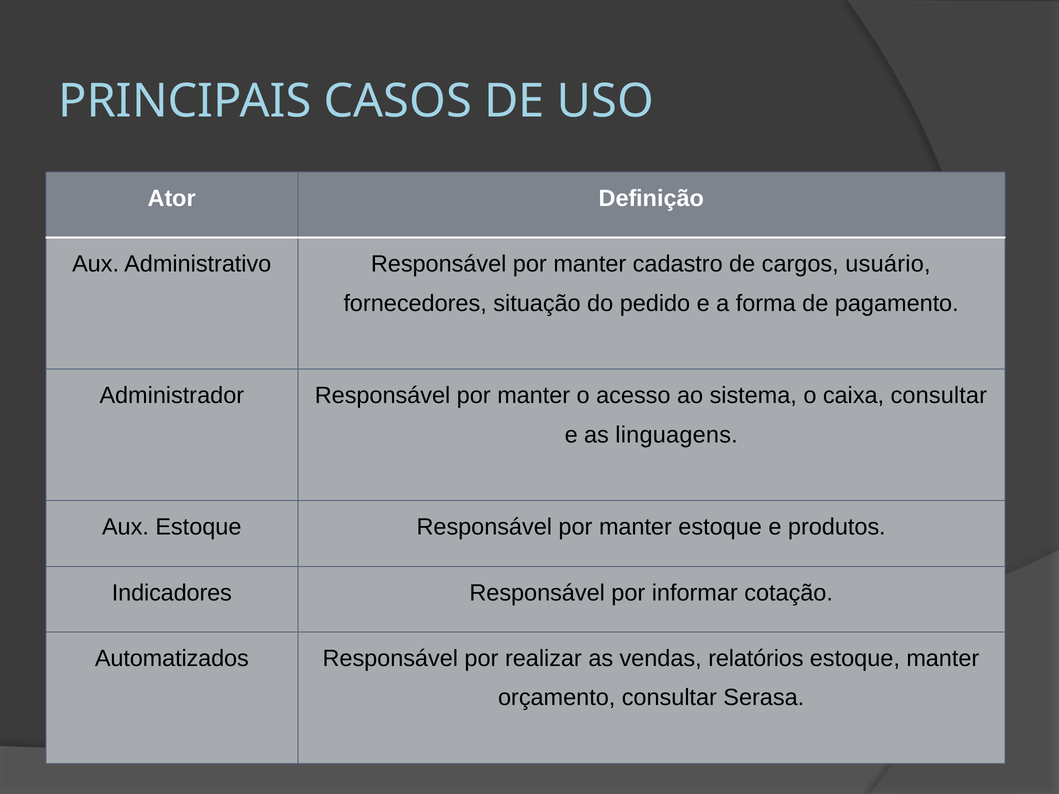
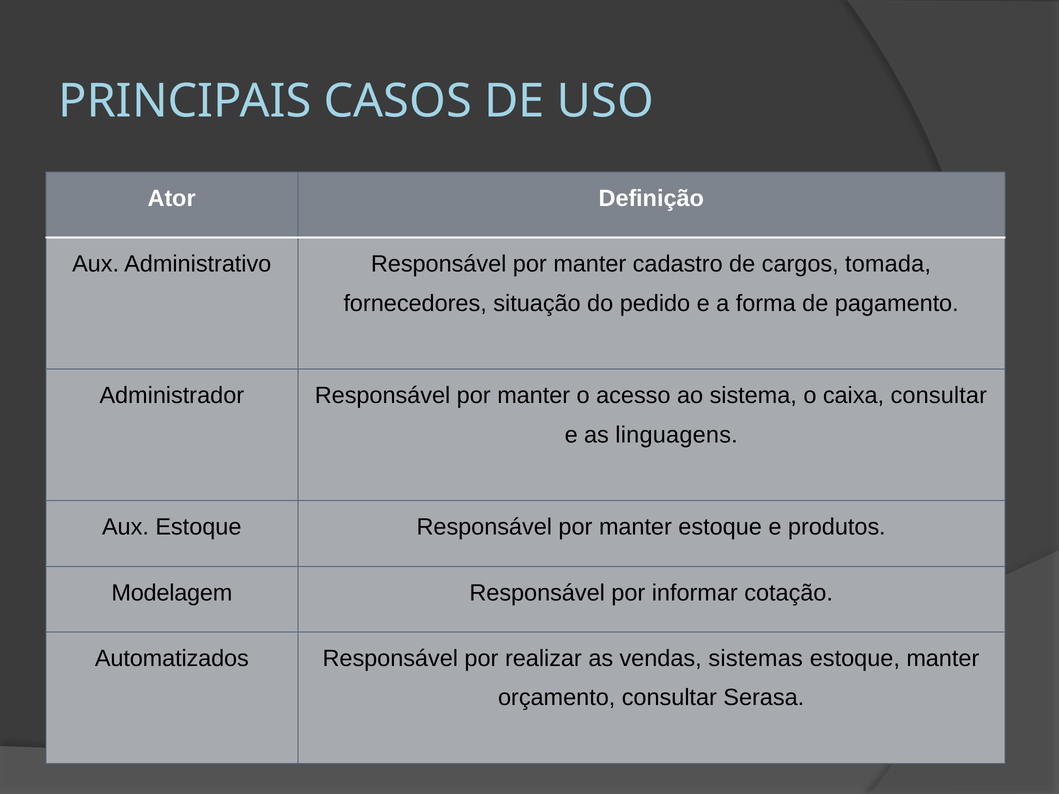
usuário: usuário -> tomada
Indicadores: Indicadores -> Modelagem
relatórios: relatórios -> sistemas
